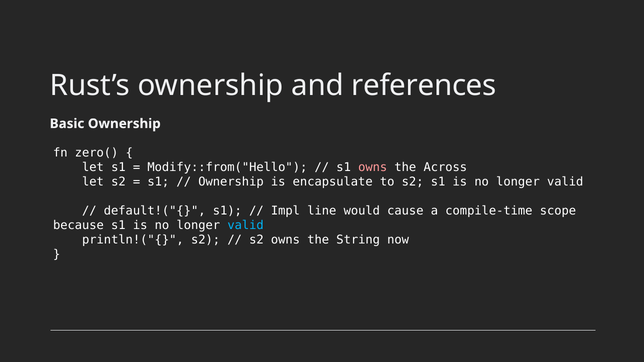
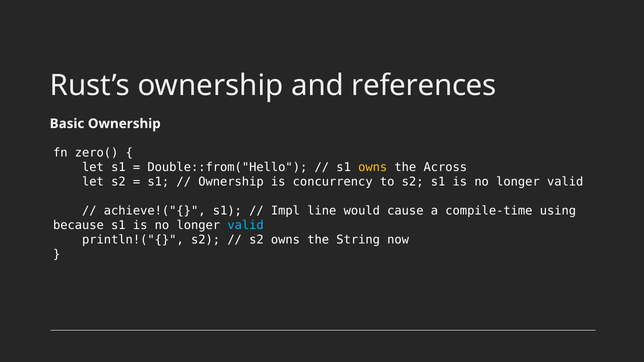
Modify::from("Hello: Modify::from("Hello -> Double::from("Hello
owns at (373, 167) colour: pink -> yellow
encapsulate: encapsulate -> concurrency
default!("{: default!("{ -> achieve!("{
scope: scope -> using
